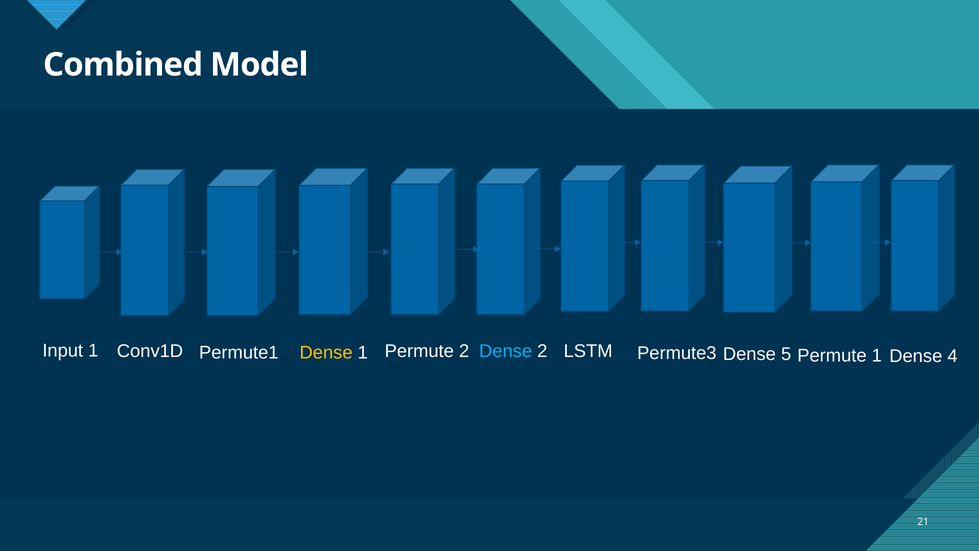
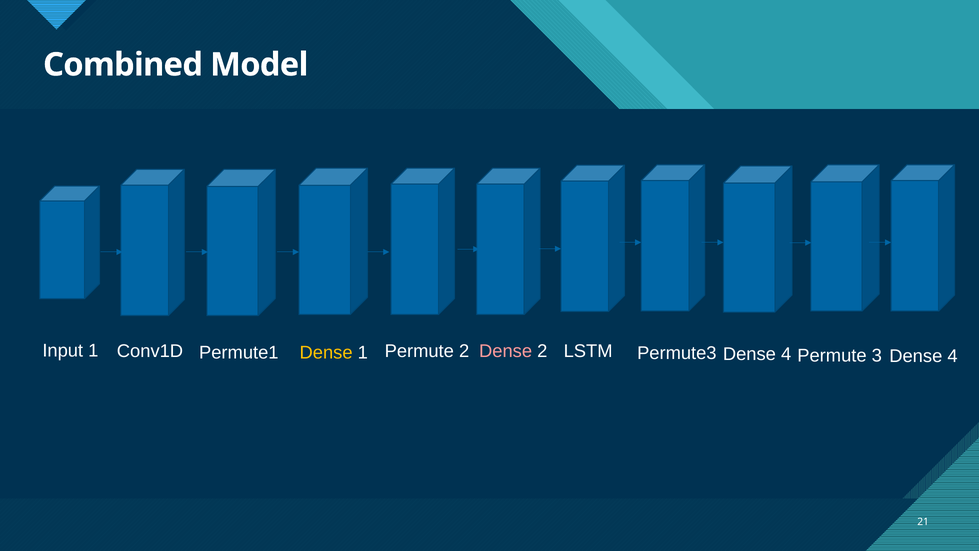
Permute3 Dense 5: 5 -> 4
Permute 1: 1 -> 3
Dense at (506, 351) colour: light blue -> pink
